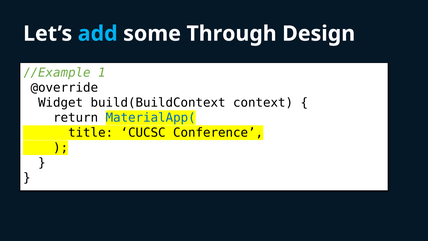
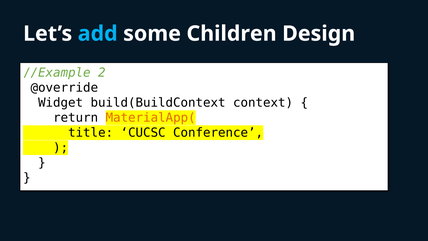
Through: Through -> Children
1: 1 -> 2
MaterialApp( colour: blue -> orange
